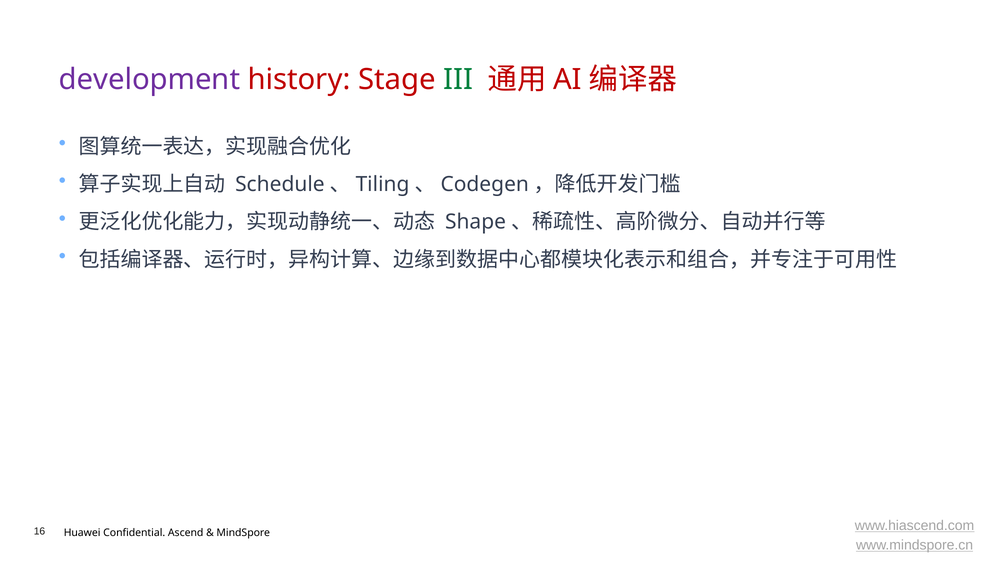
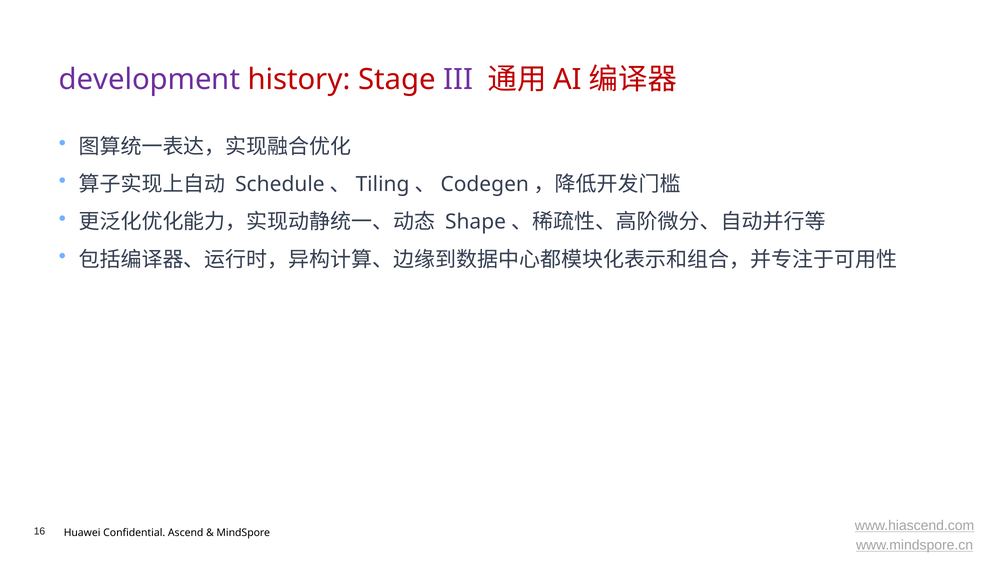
III colour: green -> purple
